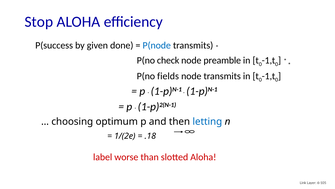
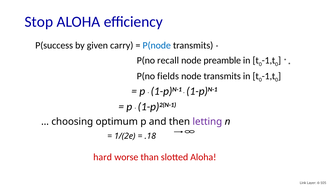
done: done -> carry
check: check -> recall
letting colour: blue -> purple
label: label -> hard
